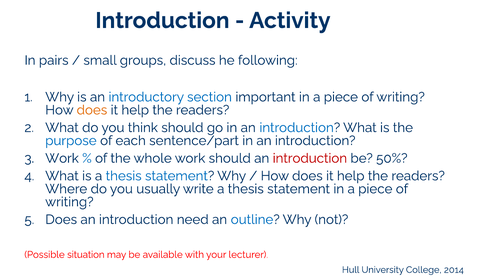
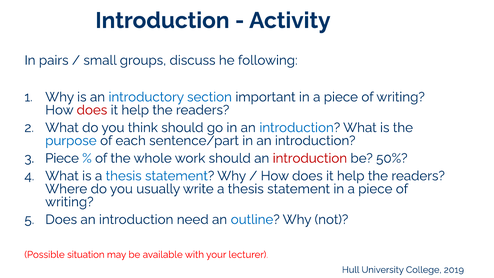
does at (92, 110) colour: orange -> red
Work at (62, 158): Work -> Piece
2014: 2014 -> 2019
